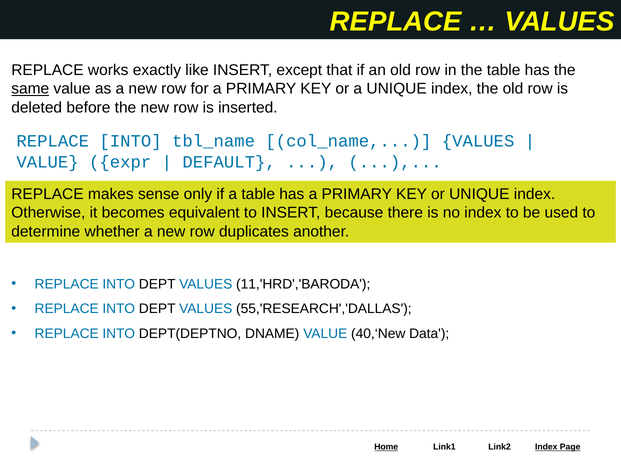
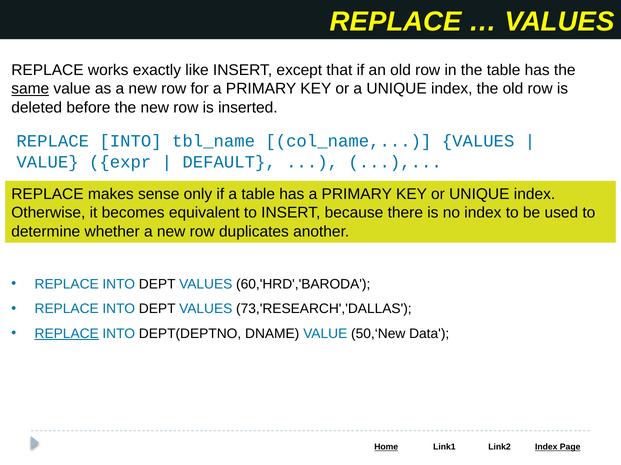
11,'HRD','BARODA: 11,'HRD','BARODA -> 60,'HRD','BARODA
55,'RESEARCH','DALLAS: 55,'RESEARCH','DALLAS -> 73,'RESEARCH','DALLAS
REPLACE at (67, 334) underline: none -> present
40,‘New: 40,‘New -> 50,‘New
